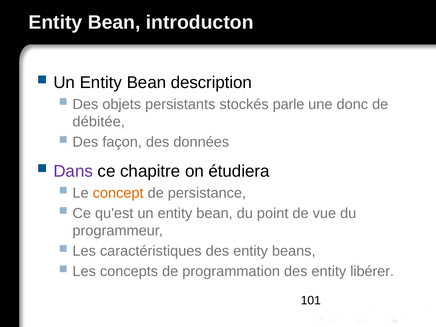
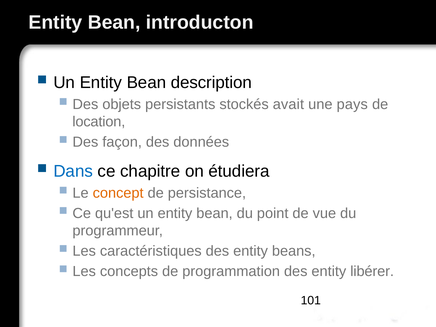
parle: parle -> avait
donc: donc -> pays
débitée: débitée -> location
Dans colour: purple -> blue
